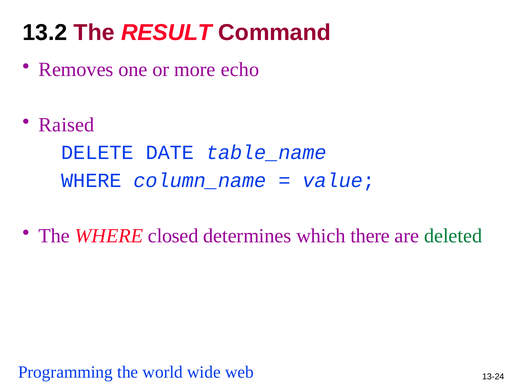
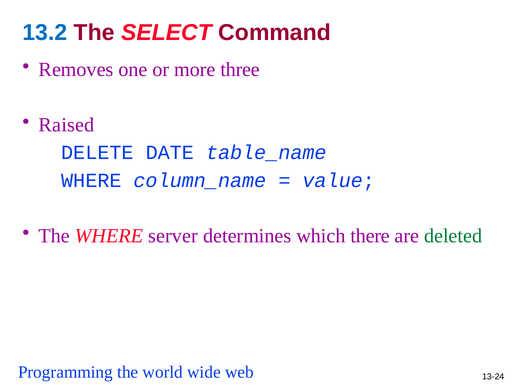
13.2 colour: black -> blue
RESULT: RESULT -> SELECT
echo: echo -> three
closed: closed -> server
